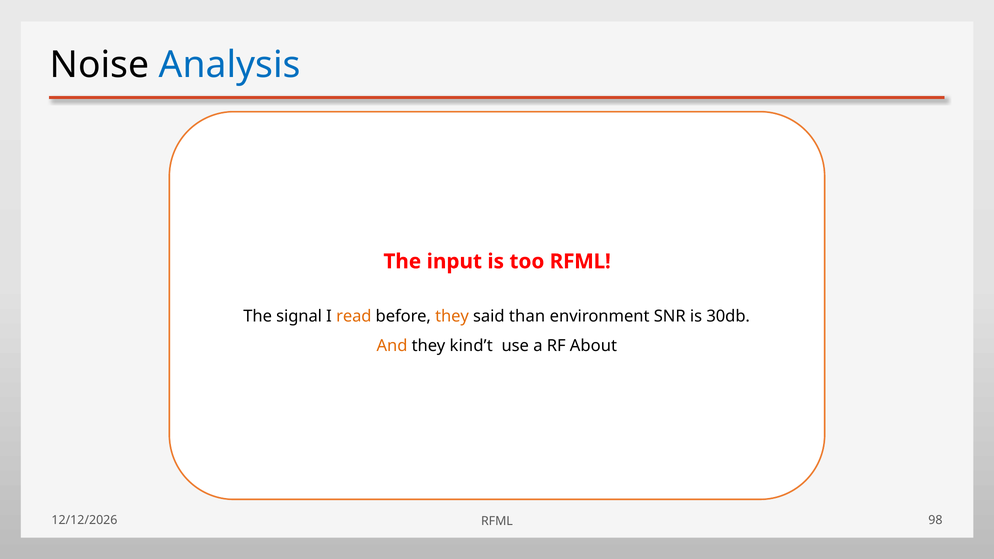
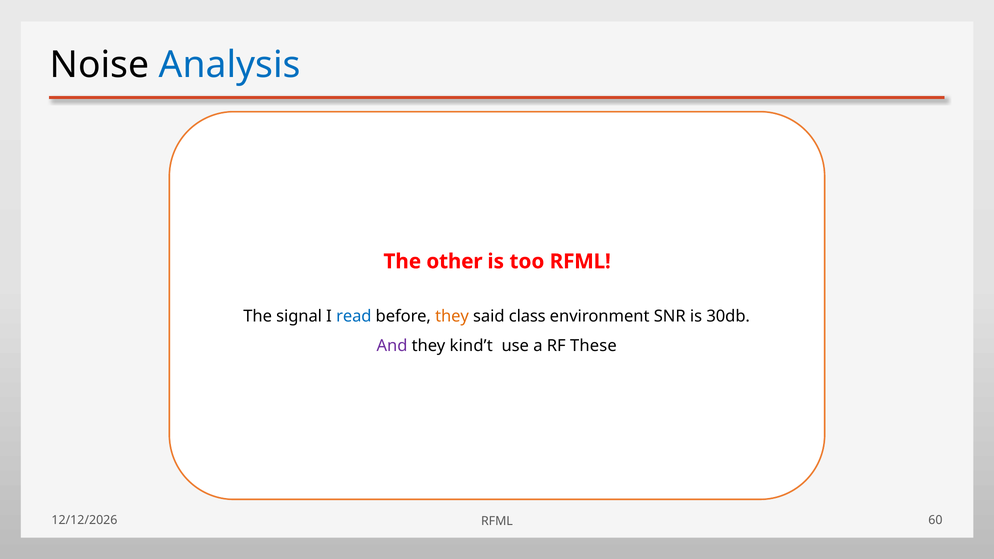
input: input -> other
read colour: orange -> blue
than: than -> class
And colour: orange -> purple
About: About -> These
98: 98 -> 60
